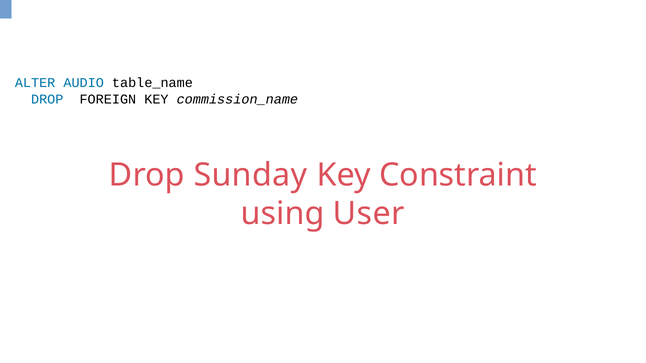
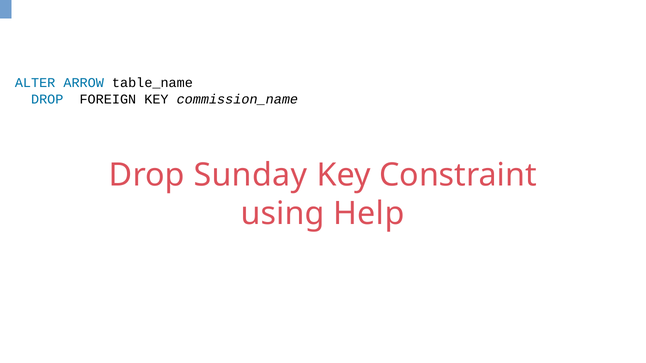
AUDIO: AUDIO -> ARROW
User: User -> Help
